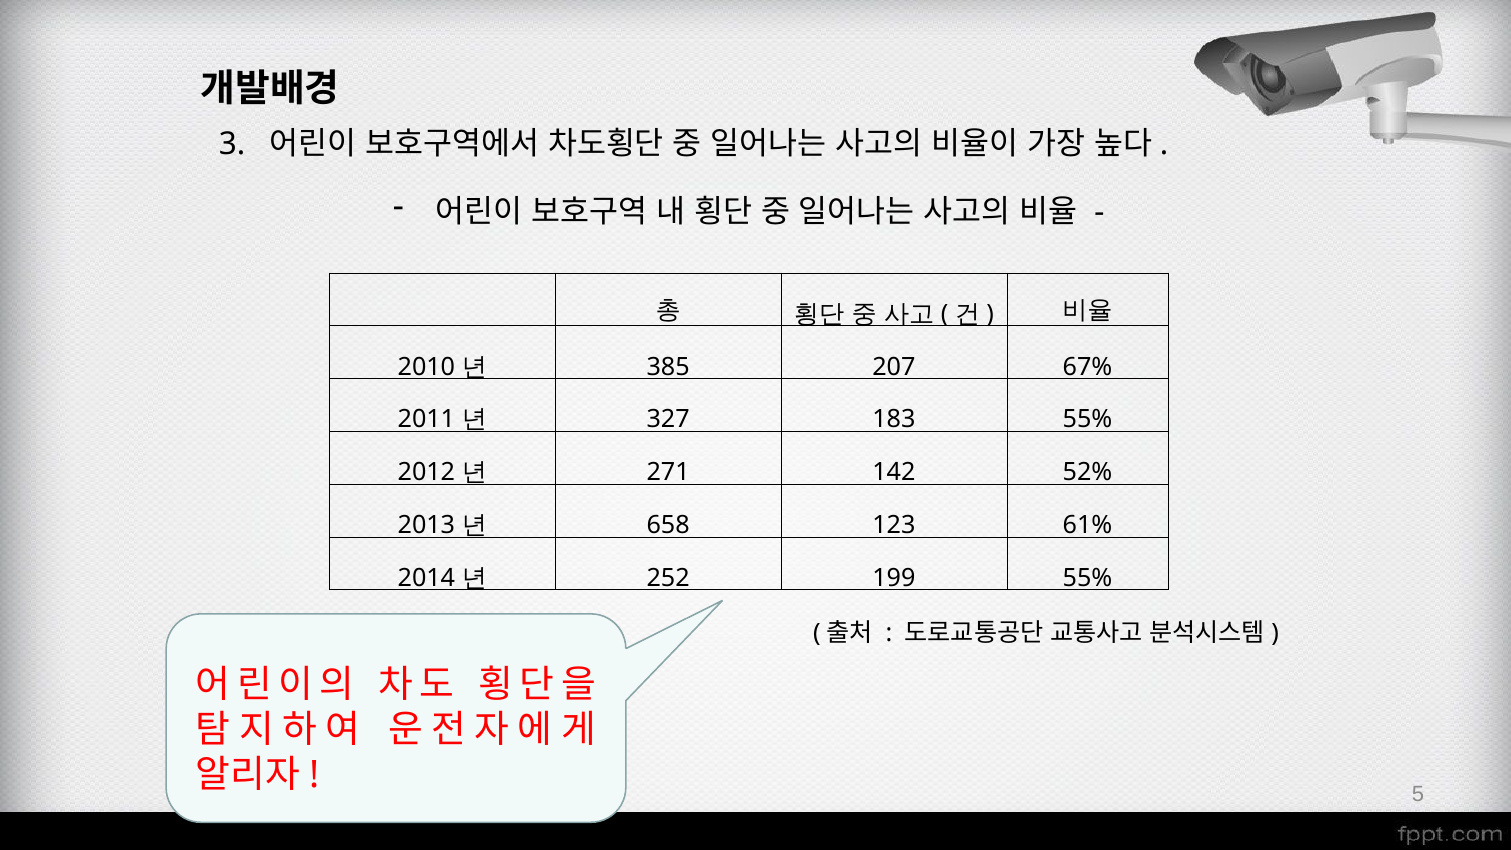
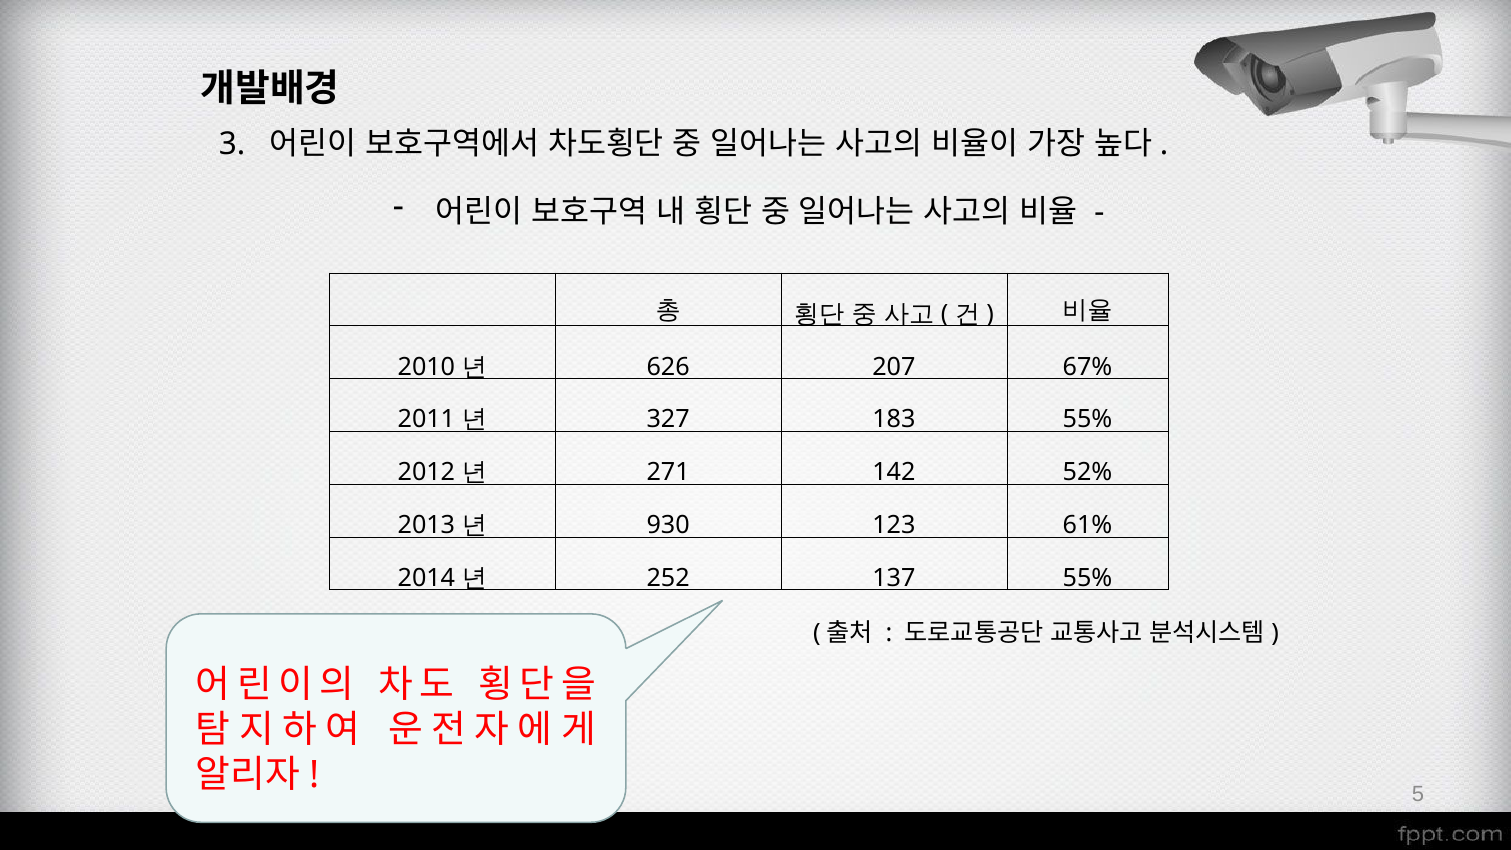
385: 385 -> 626
658: 658 -> 930
199: 199 -> 137
